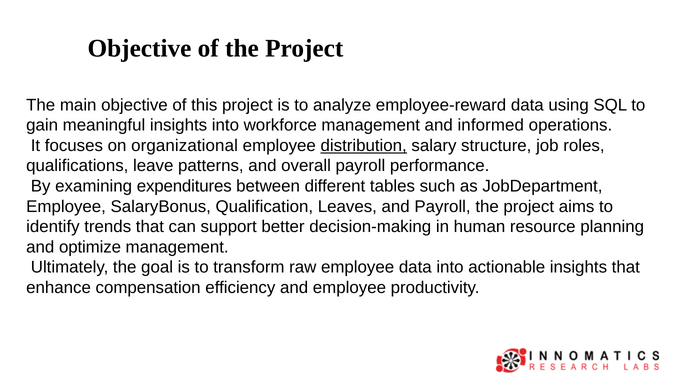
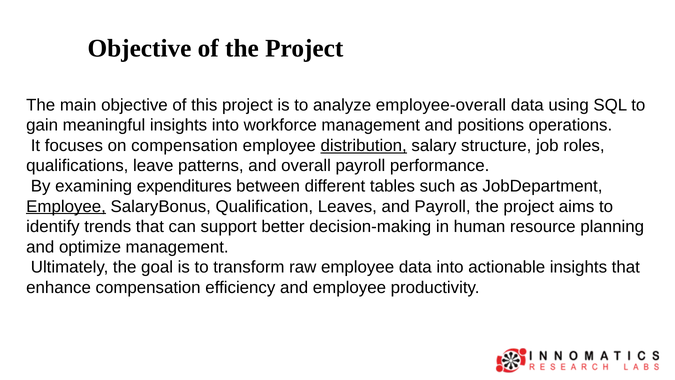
employee-reward: employee-reward -> employee-overall
informed: informed -> positions
on organizational: organizational -> compensation
Employee at (66, 206) underline: none -> present
